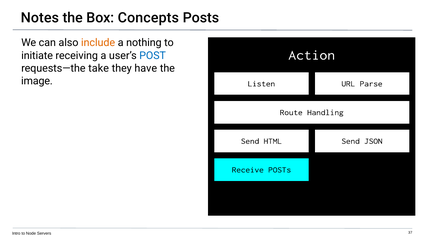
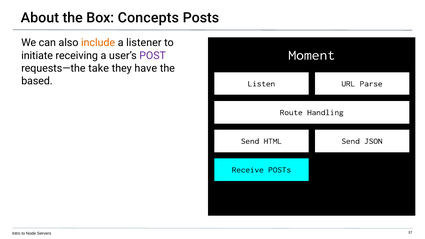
Notes: Notes -> About
nothing: nothing -> listener
POST colour: blue -> purple
Action: Action -> Moment
image: image -> based
